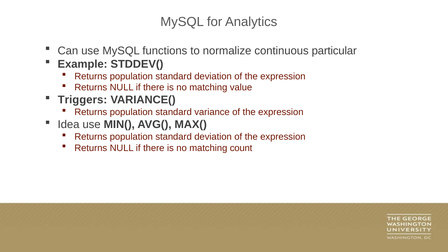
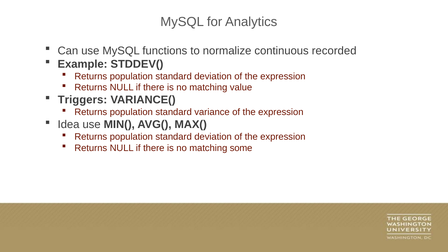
particular: particular -> recorded
count: count -> some
